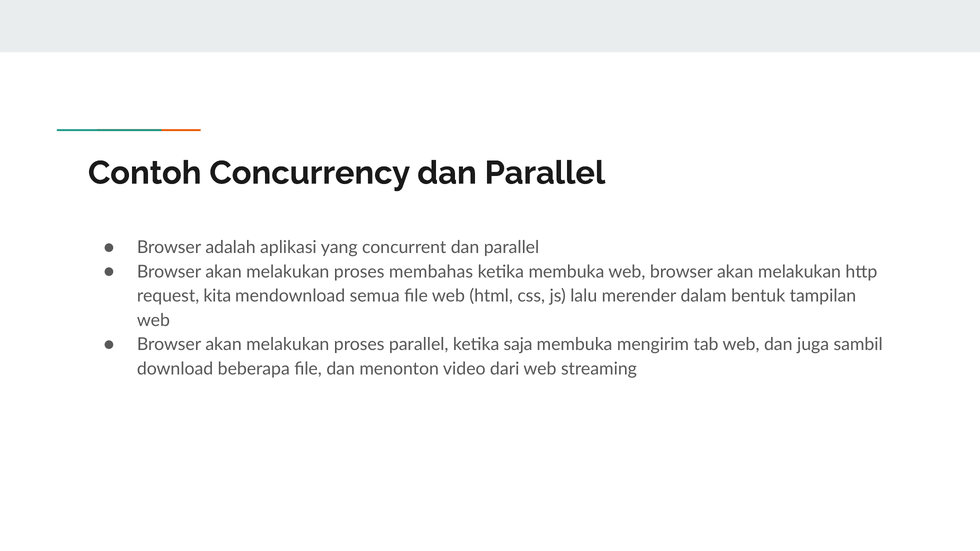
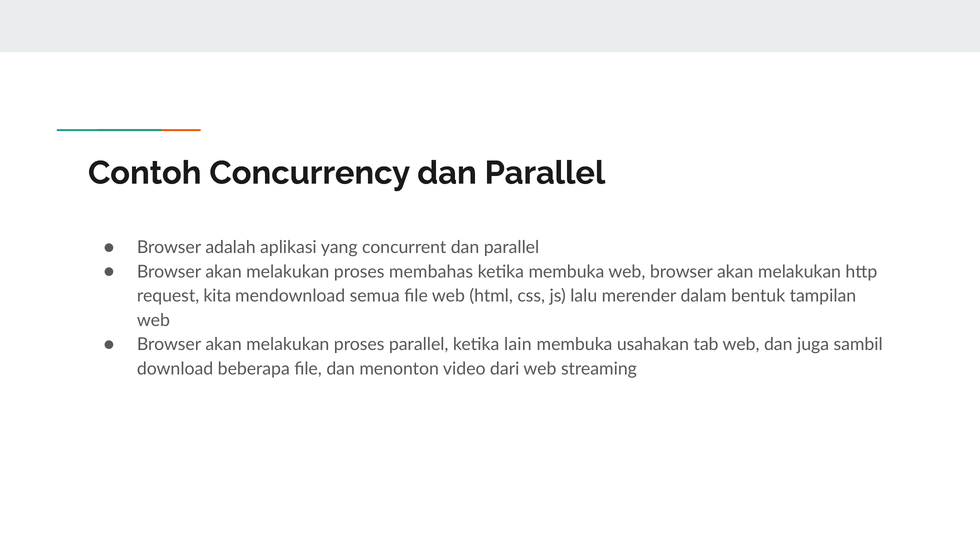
saja: saja -> lain
mengirim: mengirim -> usahakan
